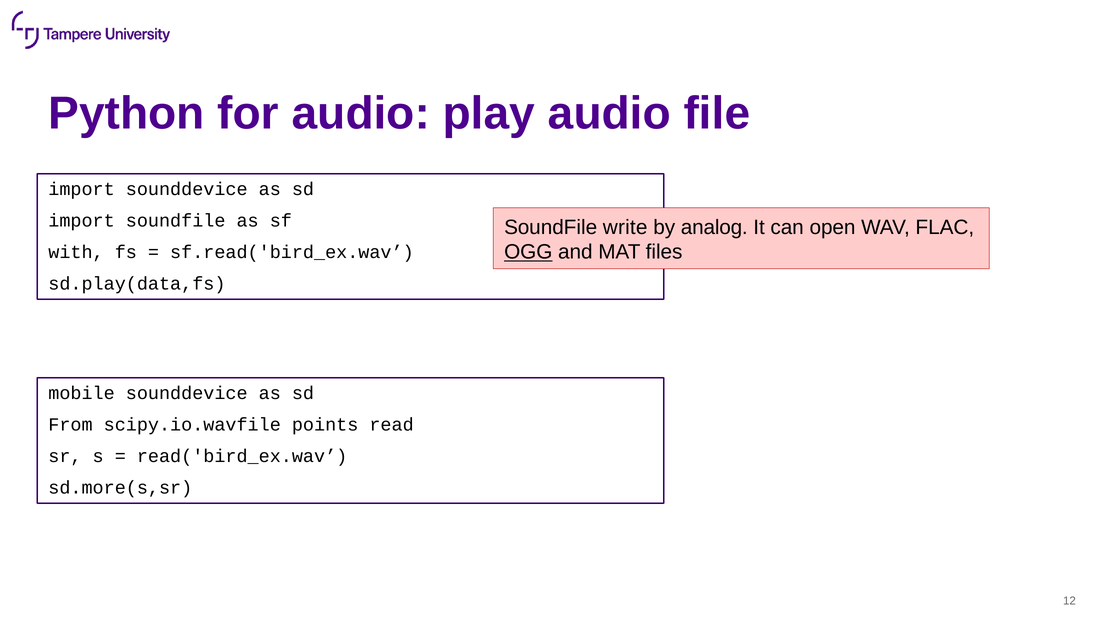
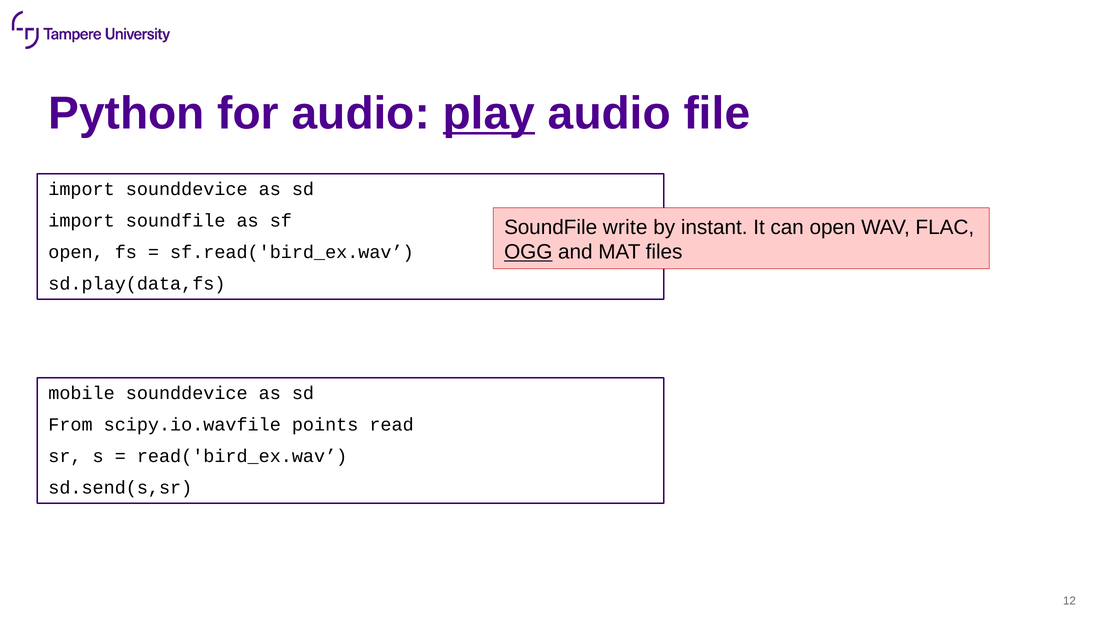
play underline: none -> present
analog: analog -> instant
with at (76, 252): with -> open
sd.more(s,sr: sd.more(s,sr -> sd.send(s,sr
